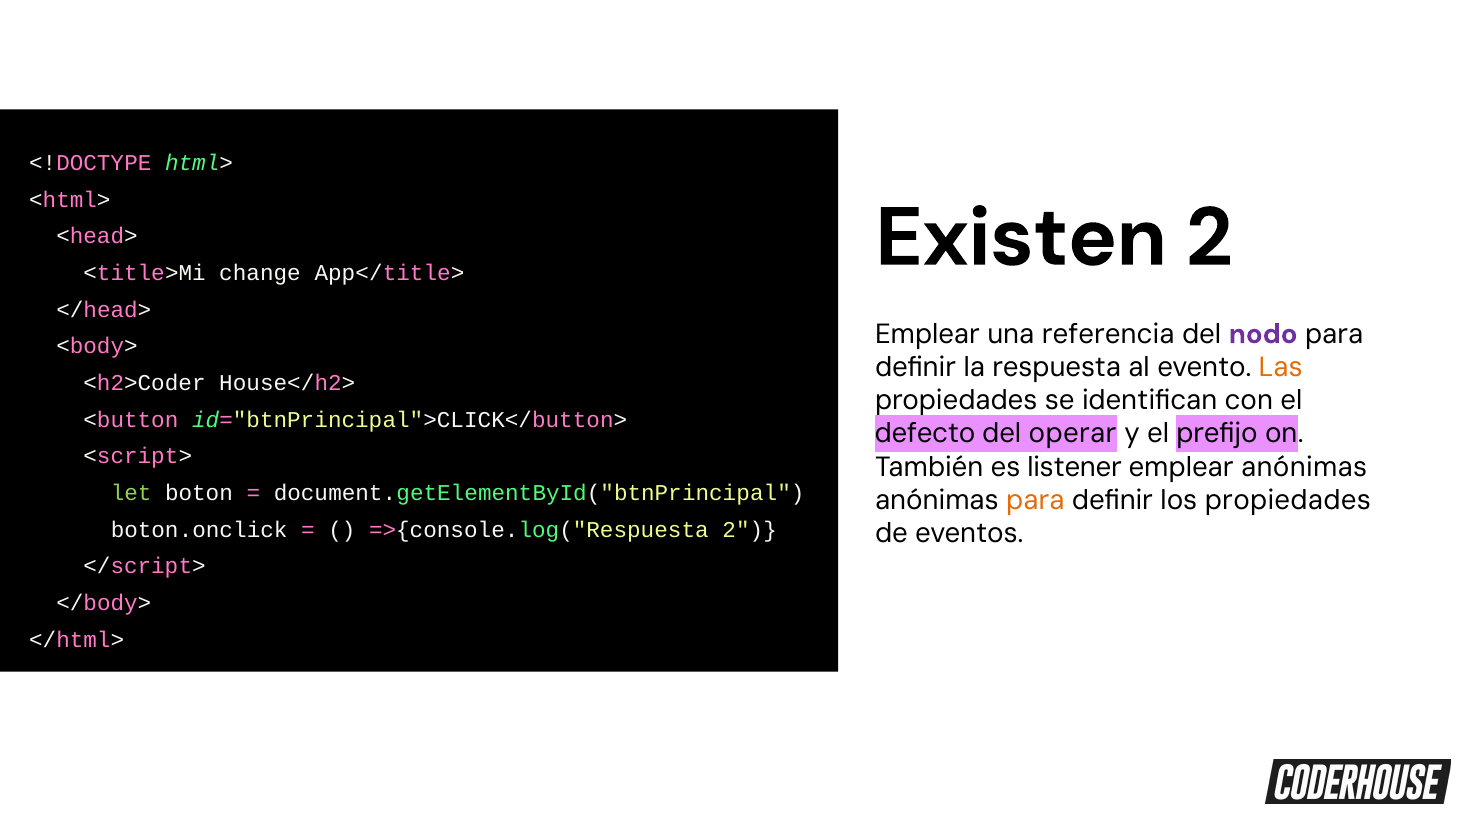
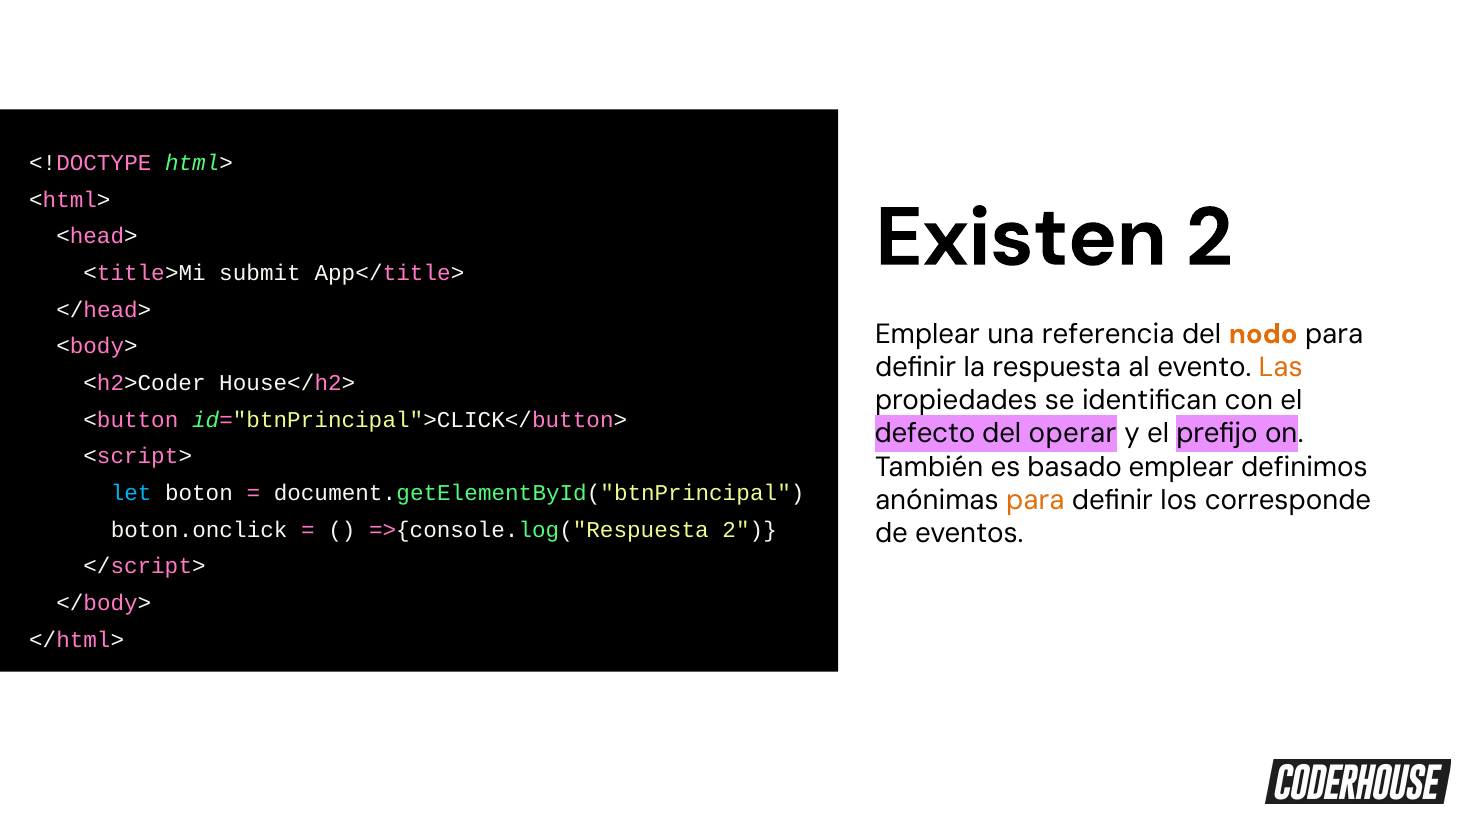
change: change -> submit
nodo colour: purple -> orange
listener: listener -> basado
emplear anónimas: anónimas -> definimos
let colour: light green -> light blue
los propiedades: propiedades -> corresponde
